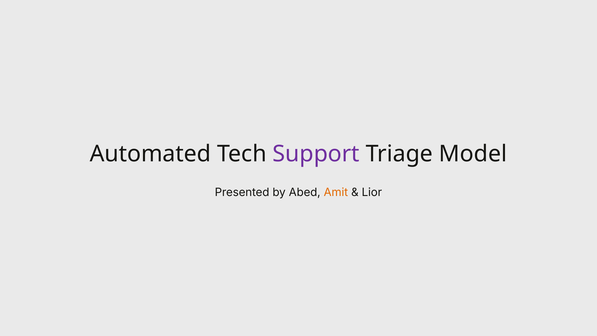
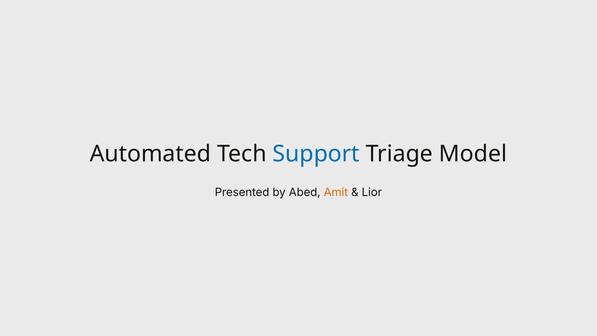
Support colour: purple -> blue
